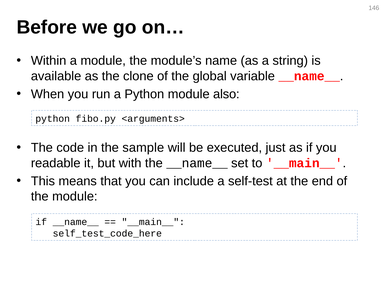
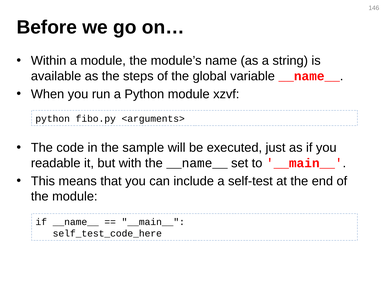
clone: clone -> steps
also: also -> xzvf
